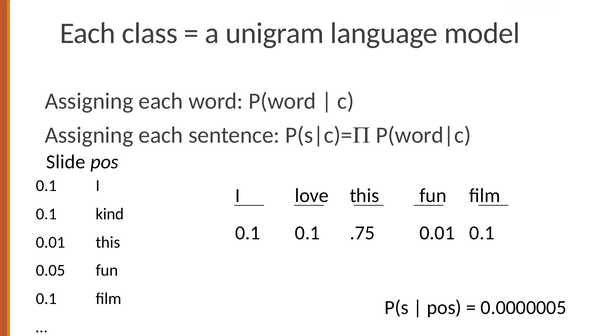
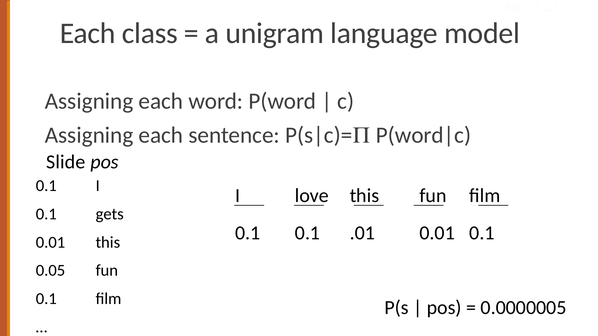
kind: kind -> gets
.75: .75 -> .01
